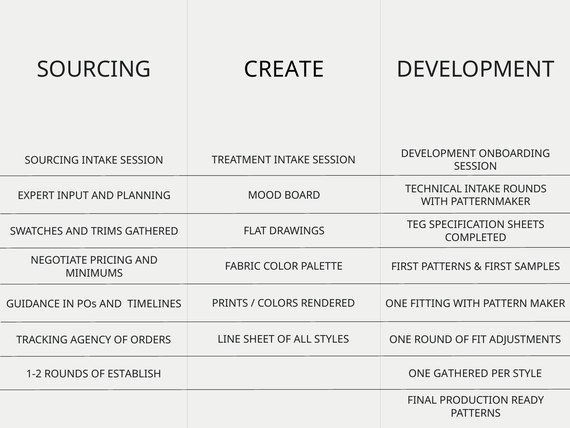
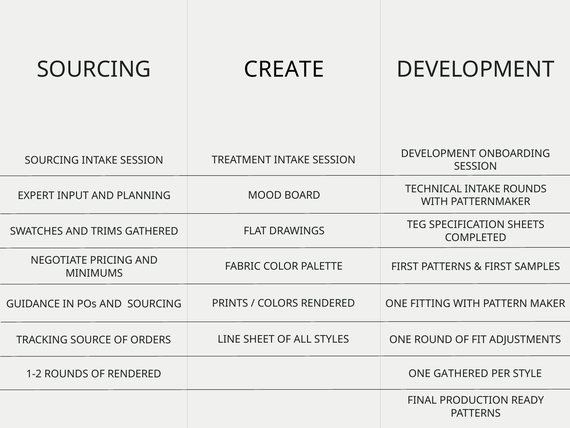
AND TIMELINES: TIMELINES -> SOURCING
AGENCY: AGENCY -> SOURCE
OF ESTABLISH: ESTABLISH -> RENDERED
